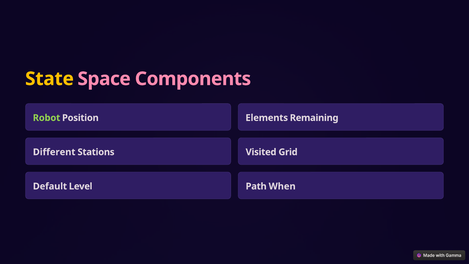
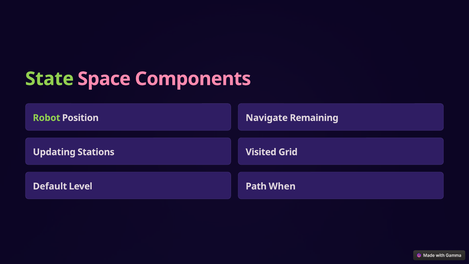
State colour: yellow -> light green
Elements: Elements -> Navigate
Different: Different -> Updating
